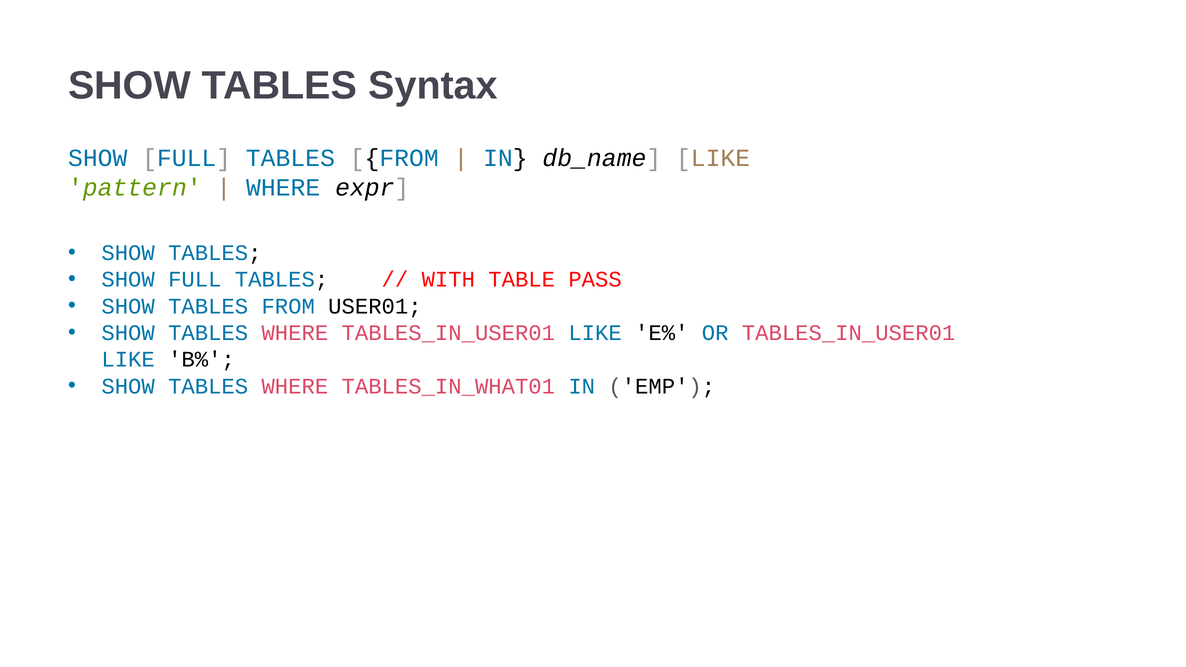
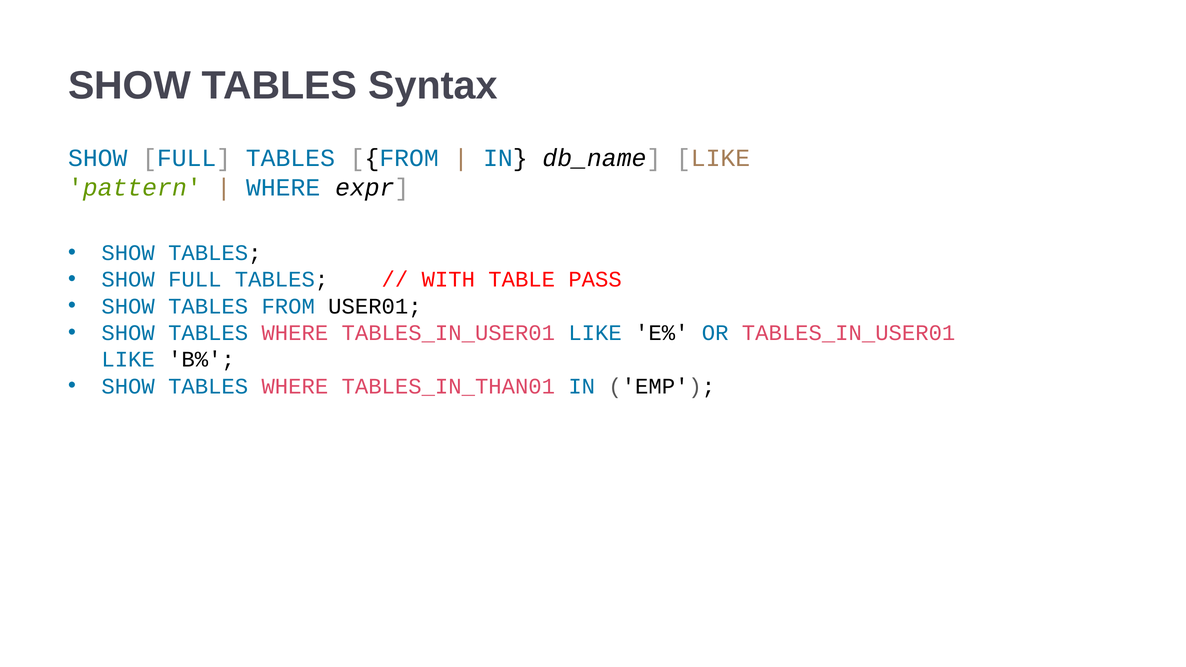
TABLES_IN_WHAT01: TABLES_IN_WHAT01 -> TABLES_IN_THAN01
